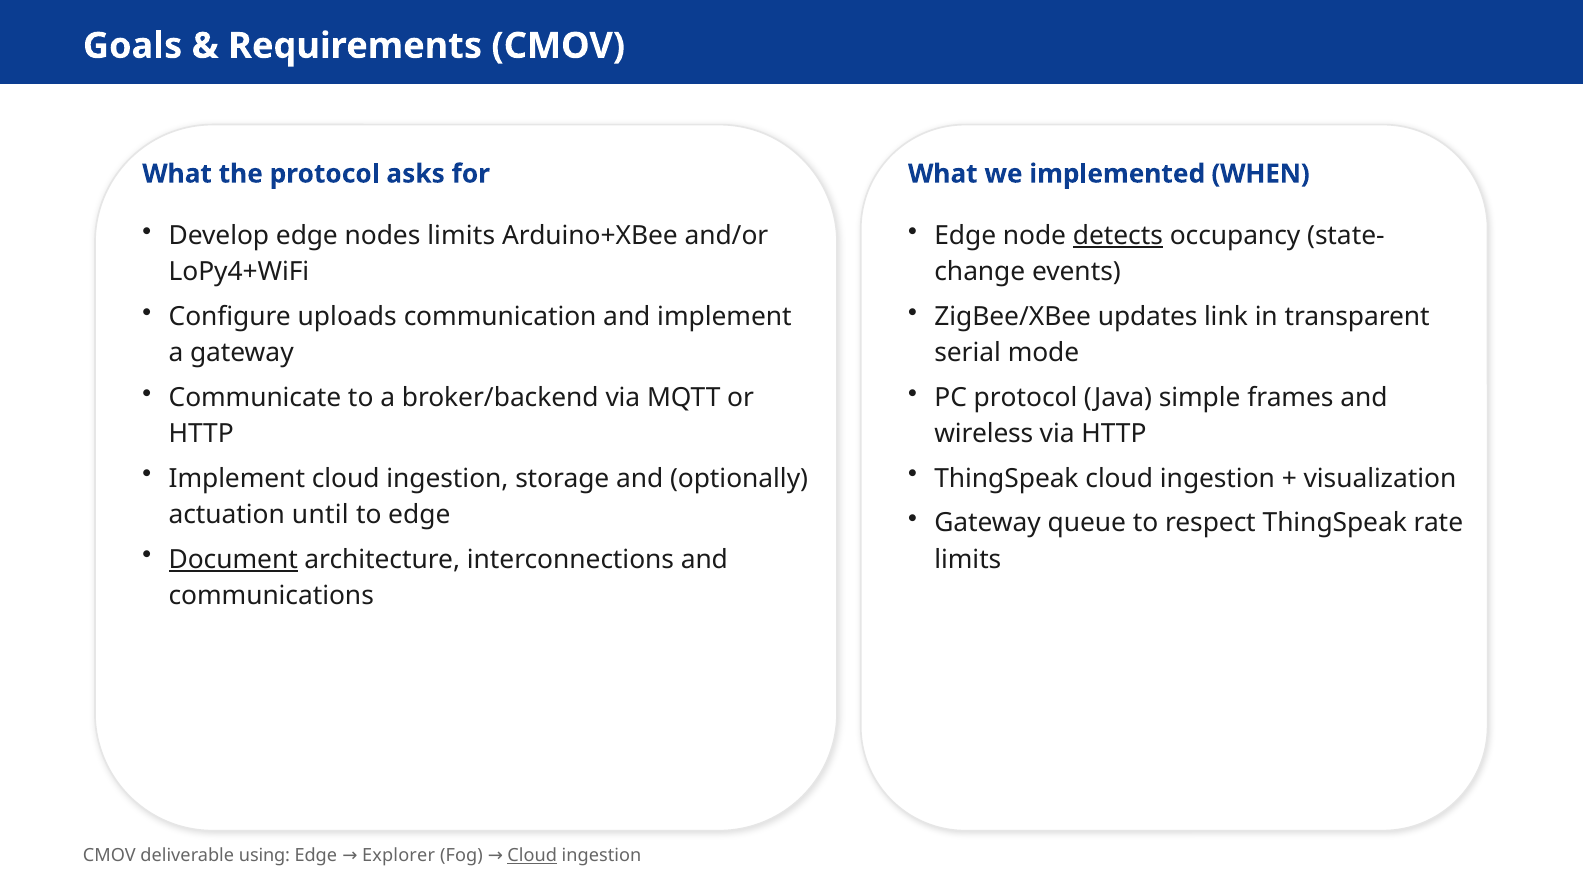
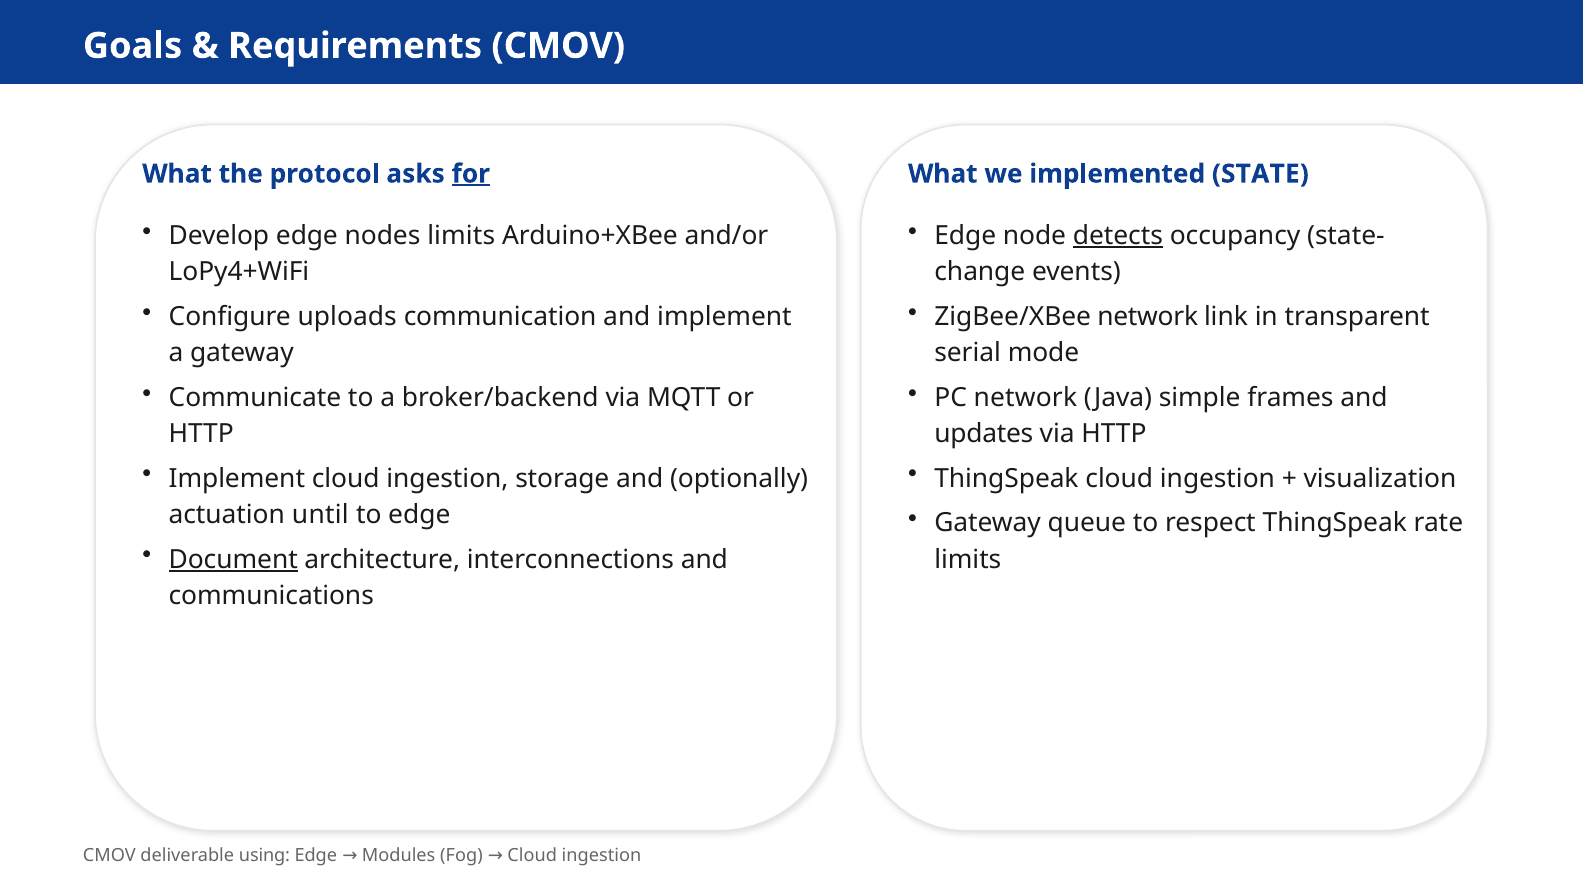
for underline: none -> present
WHEN: WHEN -> STATE
ZigBee/XBee updates: updates -> network
PC protocol: protocol -> network
wireless: wireless -> updates
Explorer: Explorer -> Modules
Cloud at (532, 856) underline: present -> none
